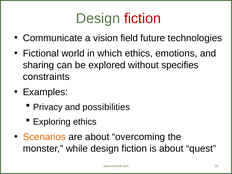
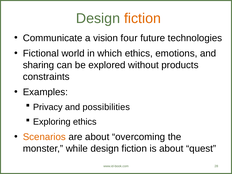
fiction at (143, 18) colour: red -> orange
field: field -> four
specifies: specifies -> products
